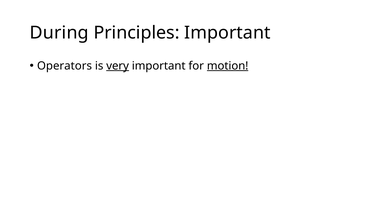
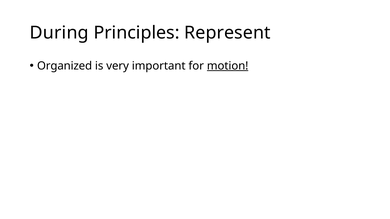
Principles Important: Important -> Represent
Operators: Operators -> Organized
very underline: present -> none
